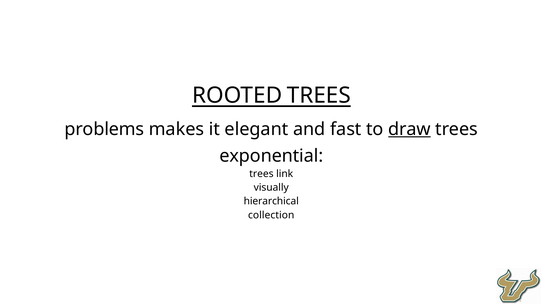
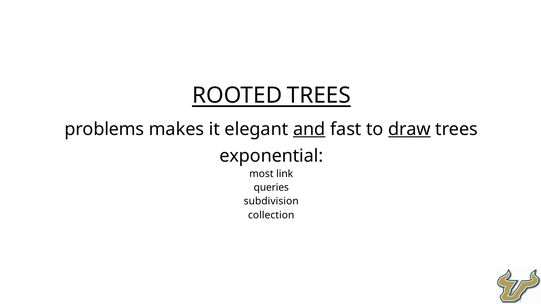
and underline: none -> present
trees at (261, 174): trees -> most
visually: visually -> queries
hierarchical: hierarchical -> subdivision
